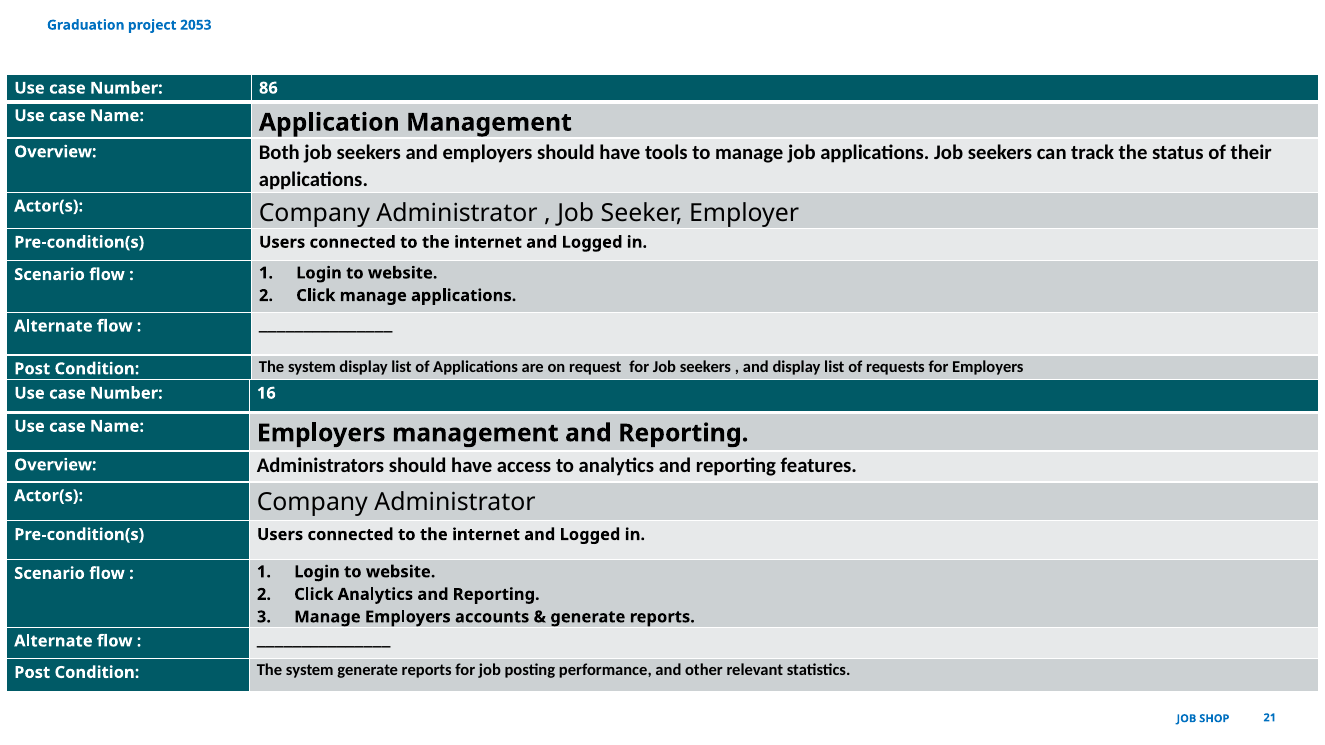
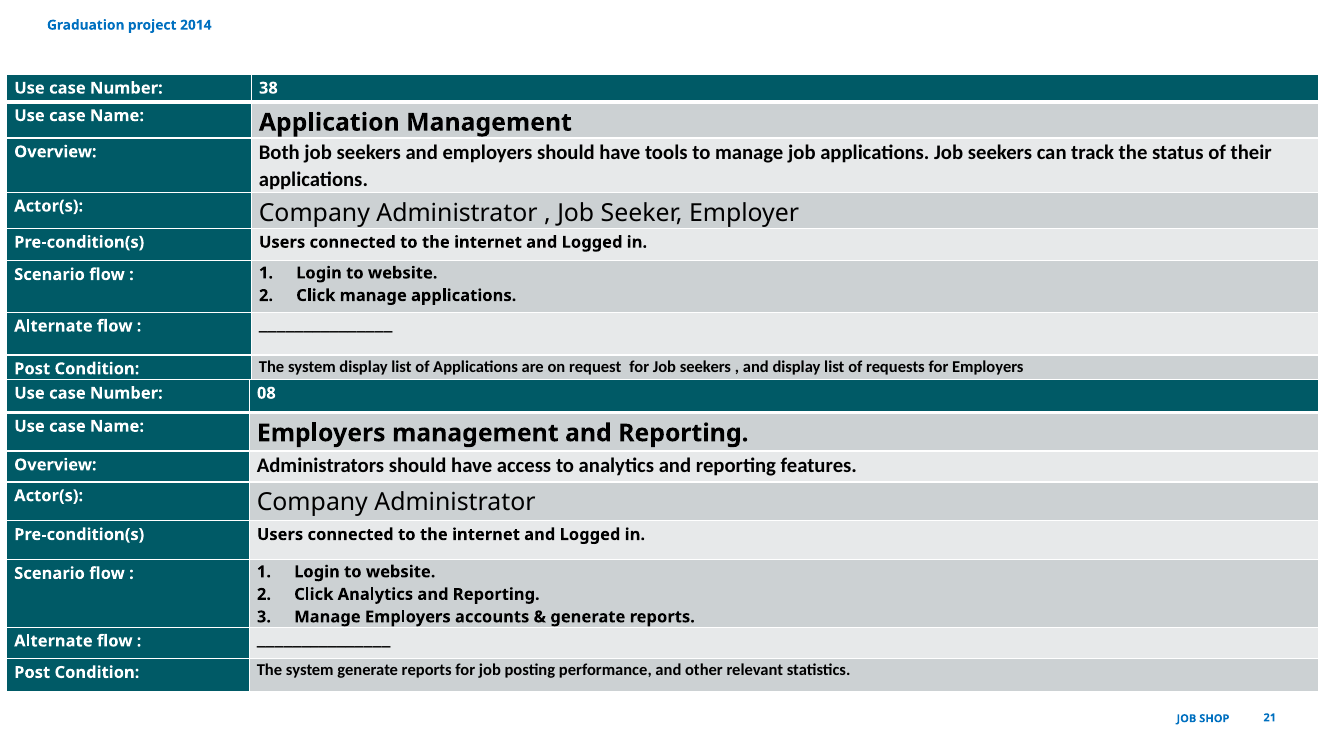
2053: 2053 -> 2014
86: 86 -> 38
16: 16 -> 08
